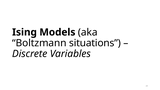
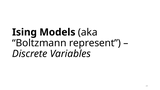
situations: situations -> represent
